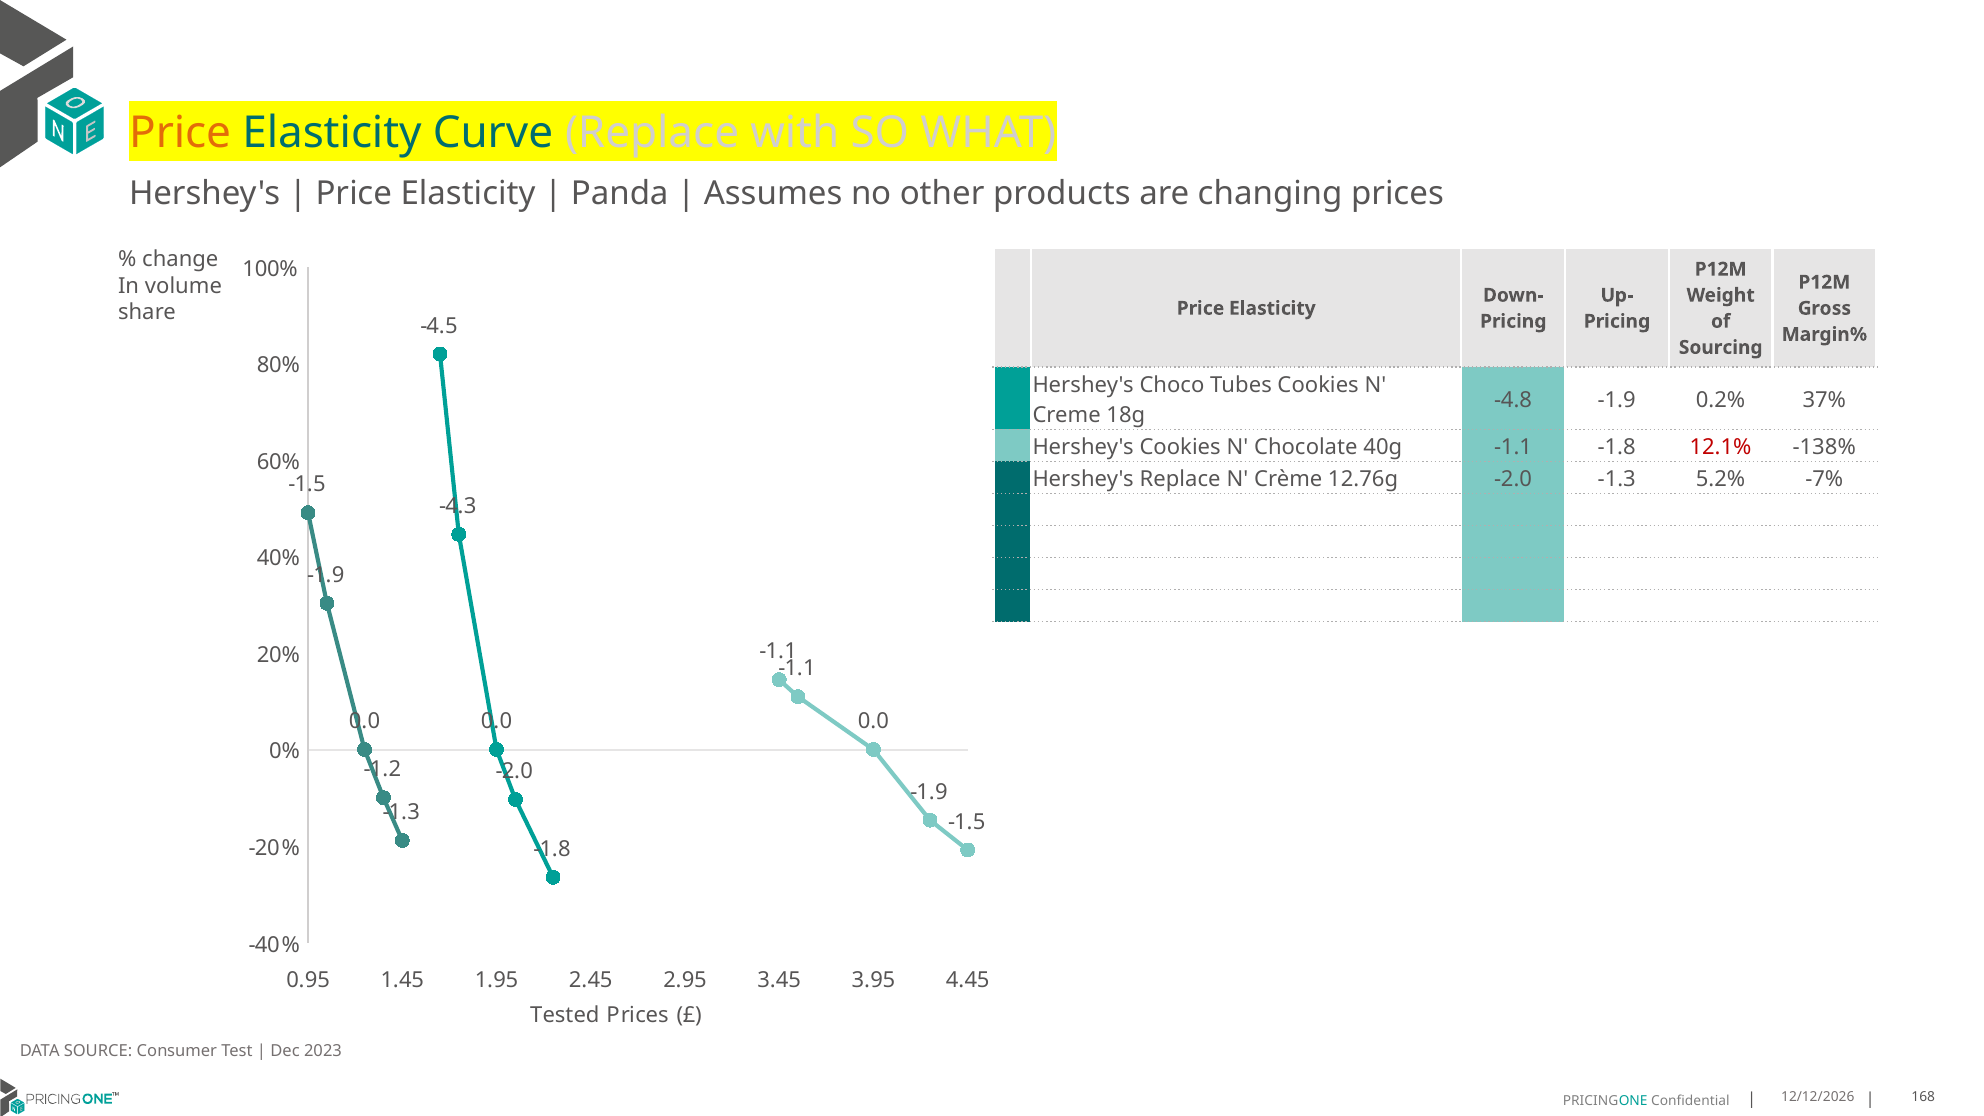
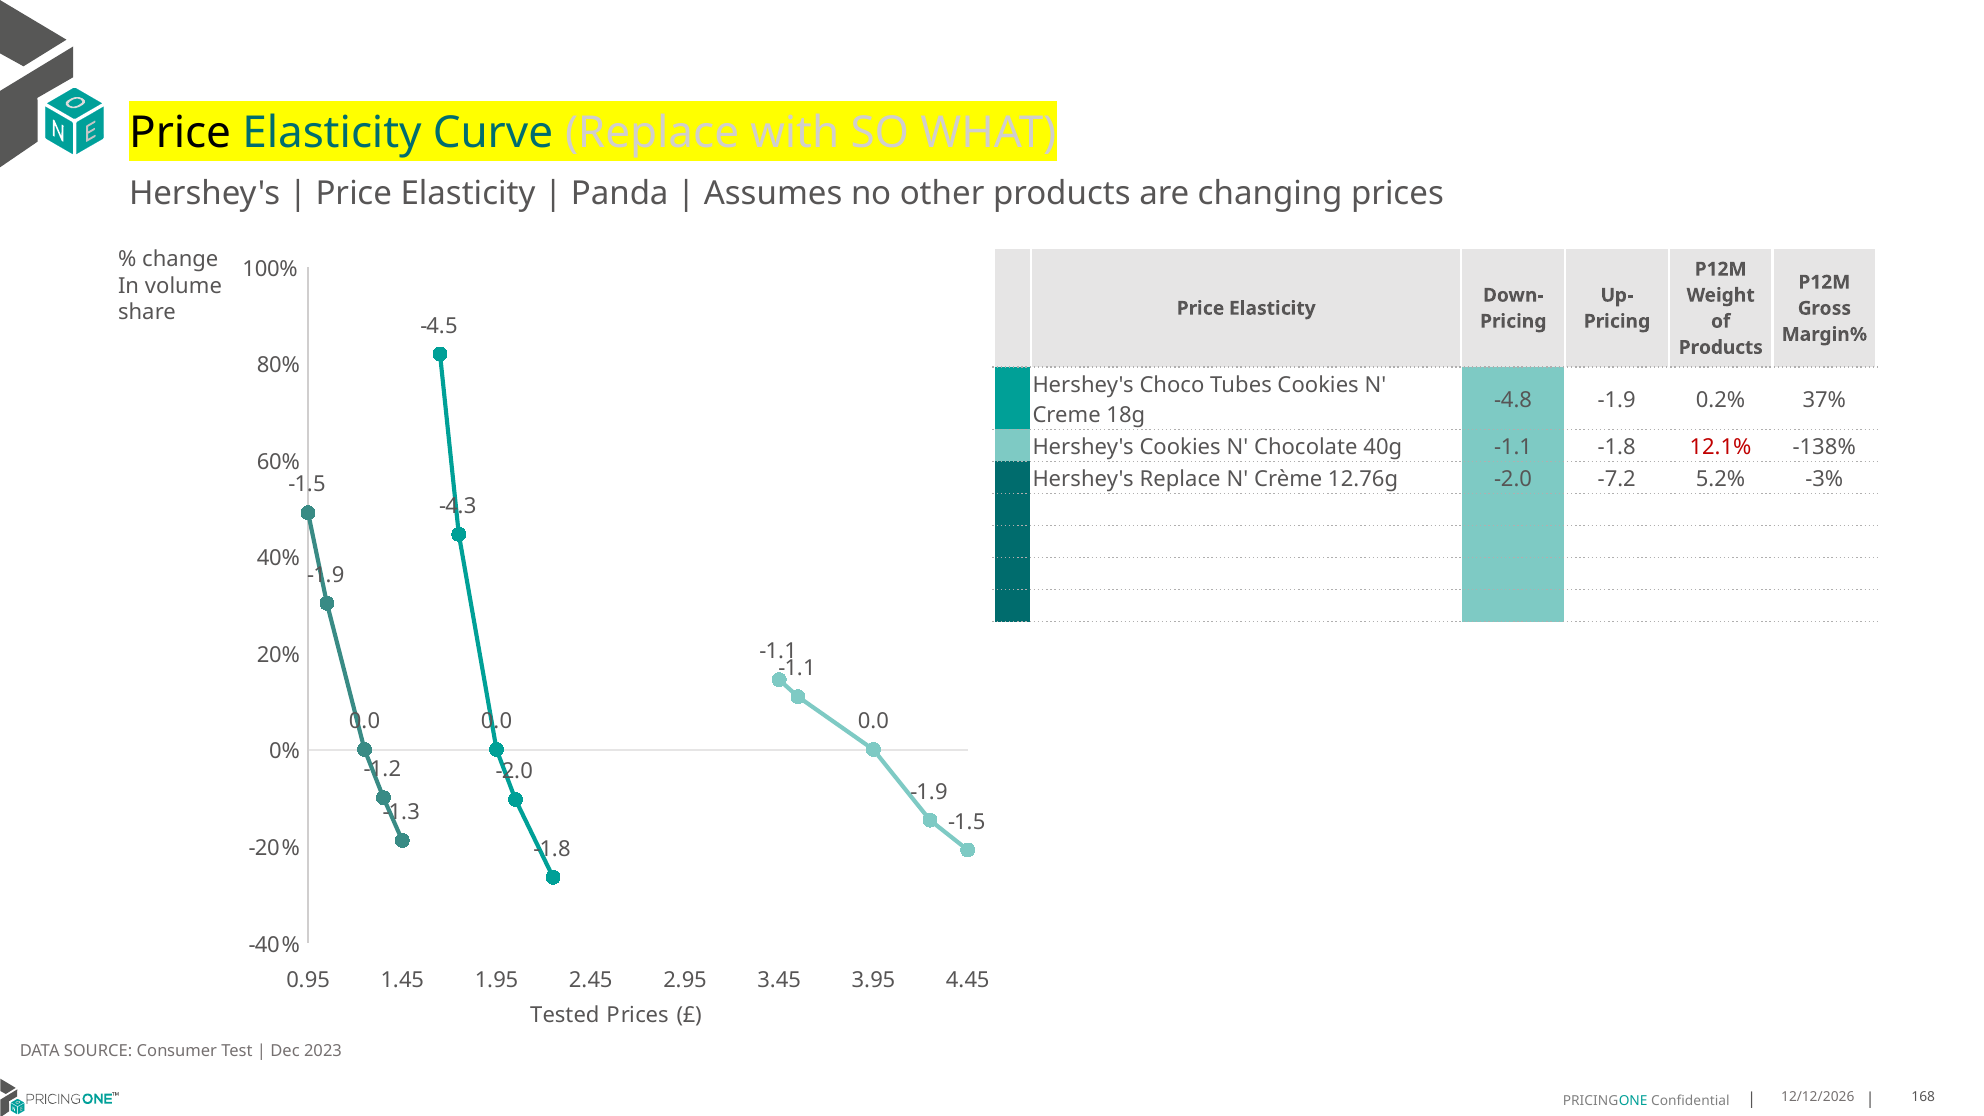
Price at (180, 133) colour: orange -> black
Sourcing at (1721, 347): Sourcing -> Products
-2.0 -1.3: -1.3 -> -7.2
-7%: -7% -> -3%
